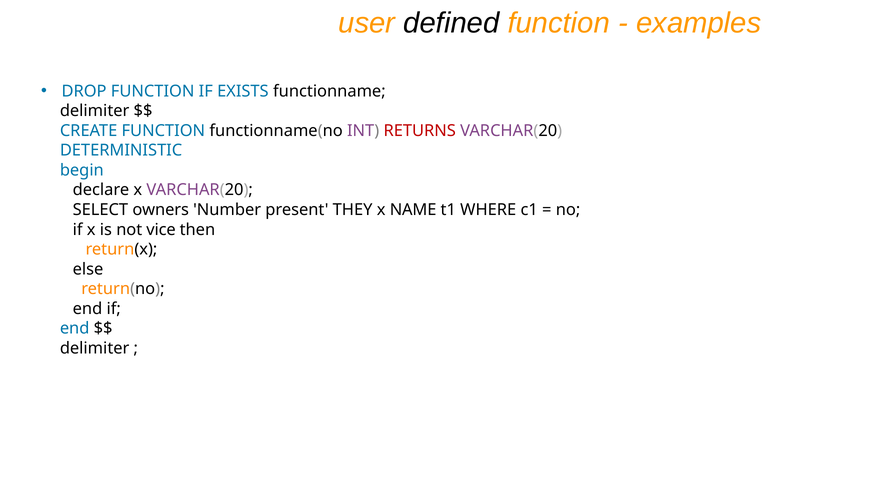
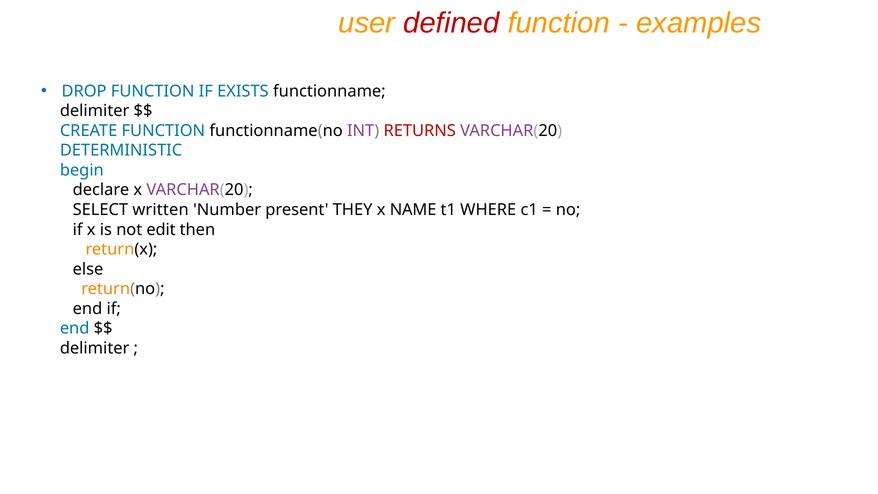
defined colour: black -> red
owners: owners -> written
vice: vice -> edit
